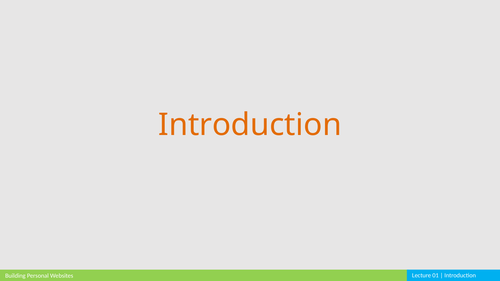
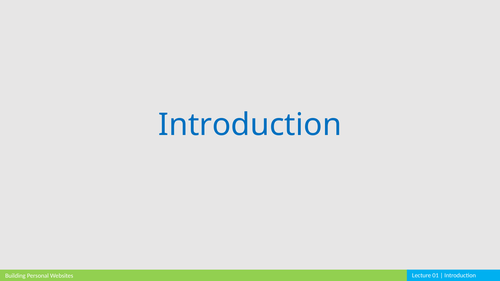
Introduction at (250, 125) colour: orange -> blue
